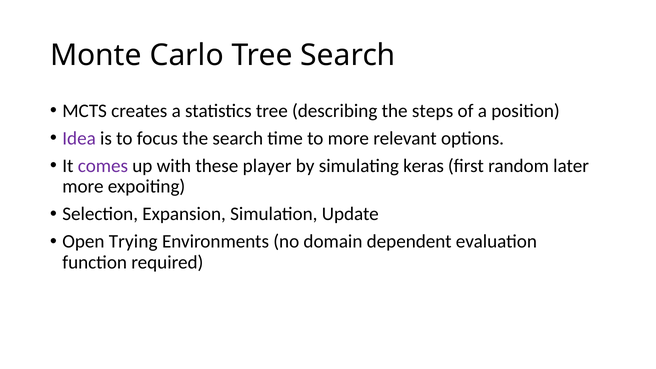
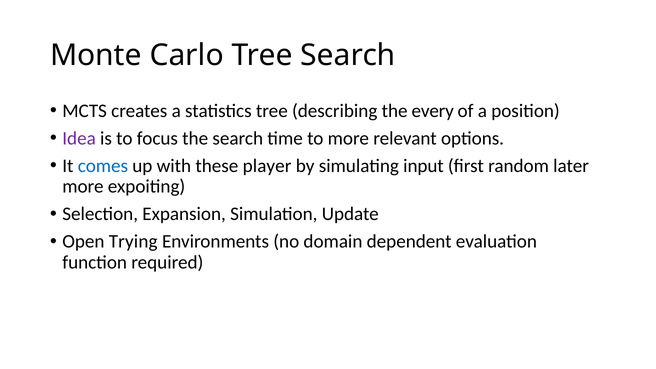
steps: steps -> every
comes colour: purple -> blue
keras: keras -> input
